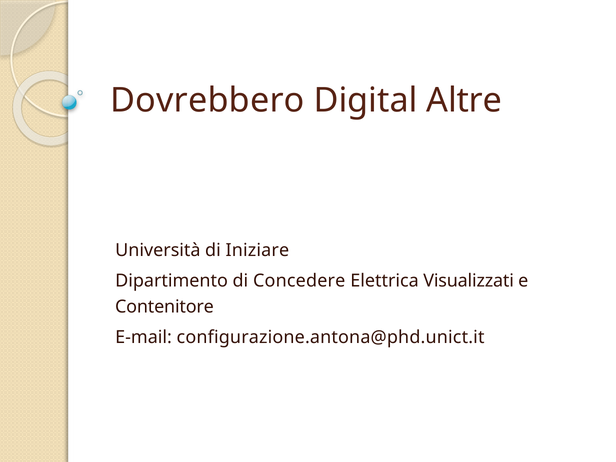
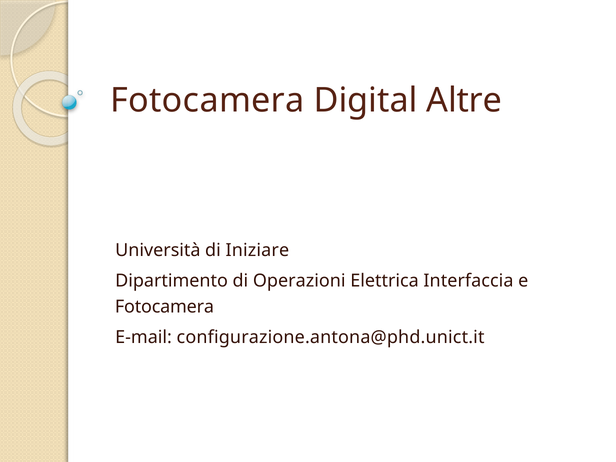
Dovrebbero at (208, 100): Dovrebbero -> Fotocamera
Concedere: Concedere -> Operazioni
Visualizzati: Visualizzati -> Interfaccia
Contenitore at (164, 307): Contenitore -> Fotocamera
